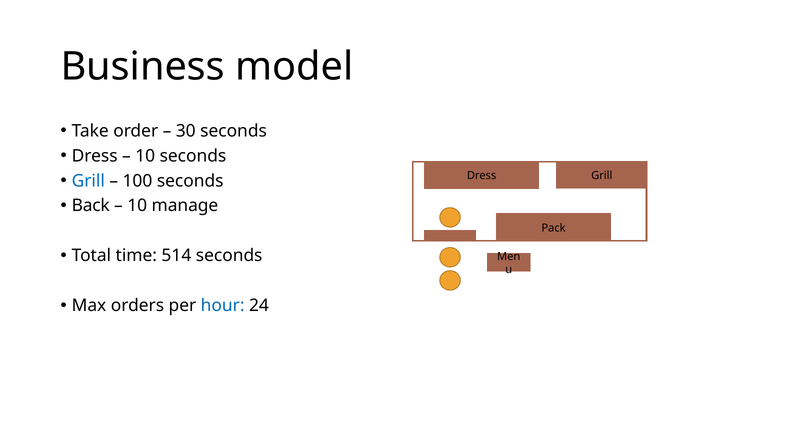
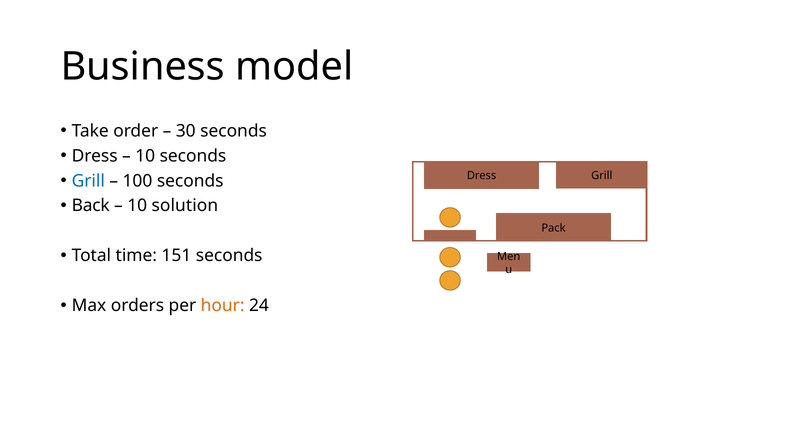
manage: manage -> solution
514: 514 -> 151
hour colour: blue -> orange
